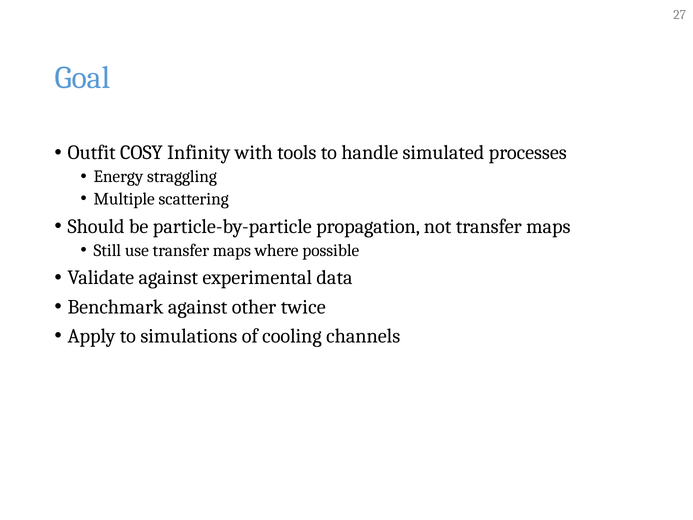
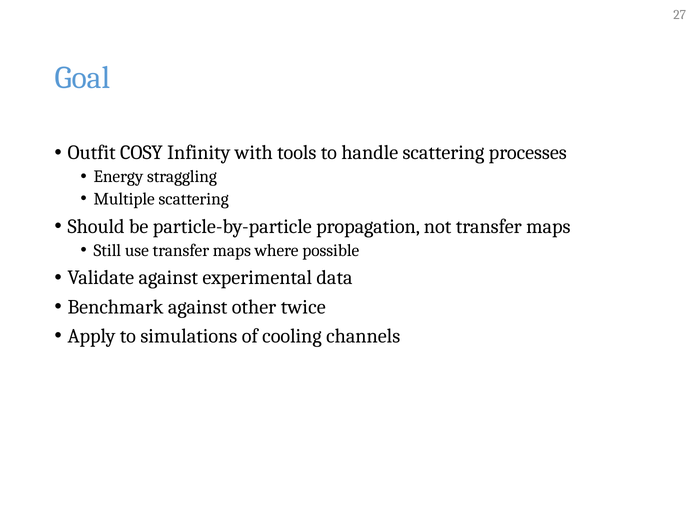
handle simulated: simulated -> scattering
